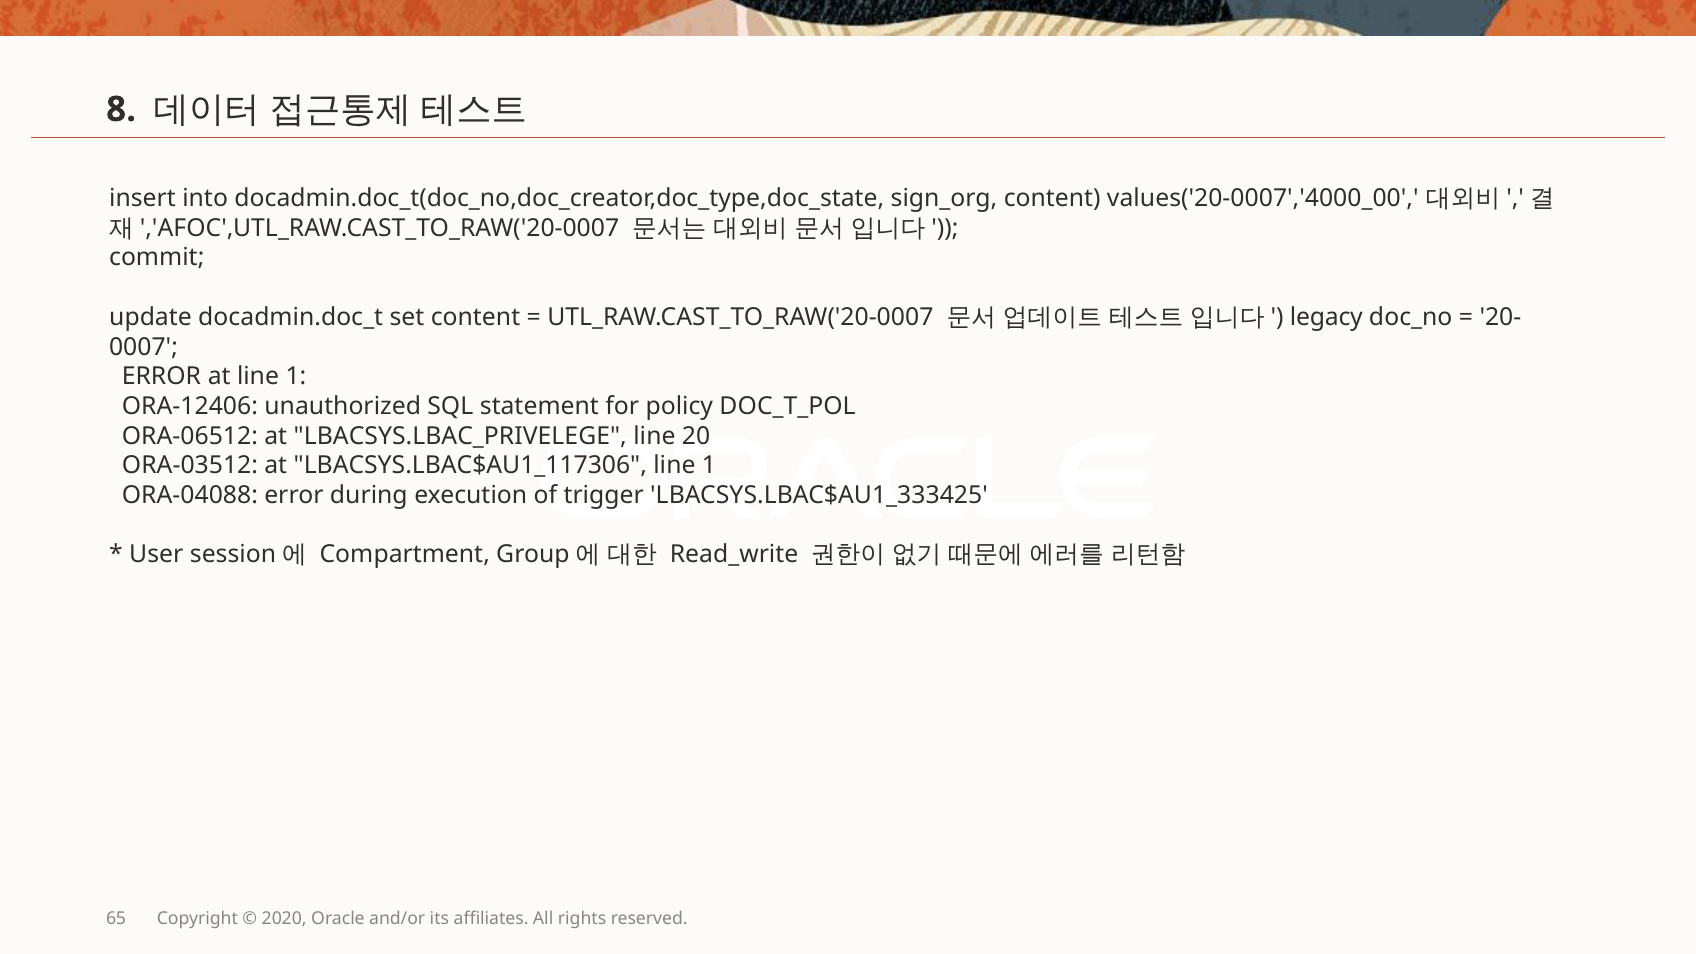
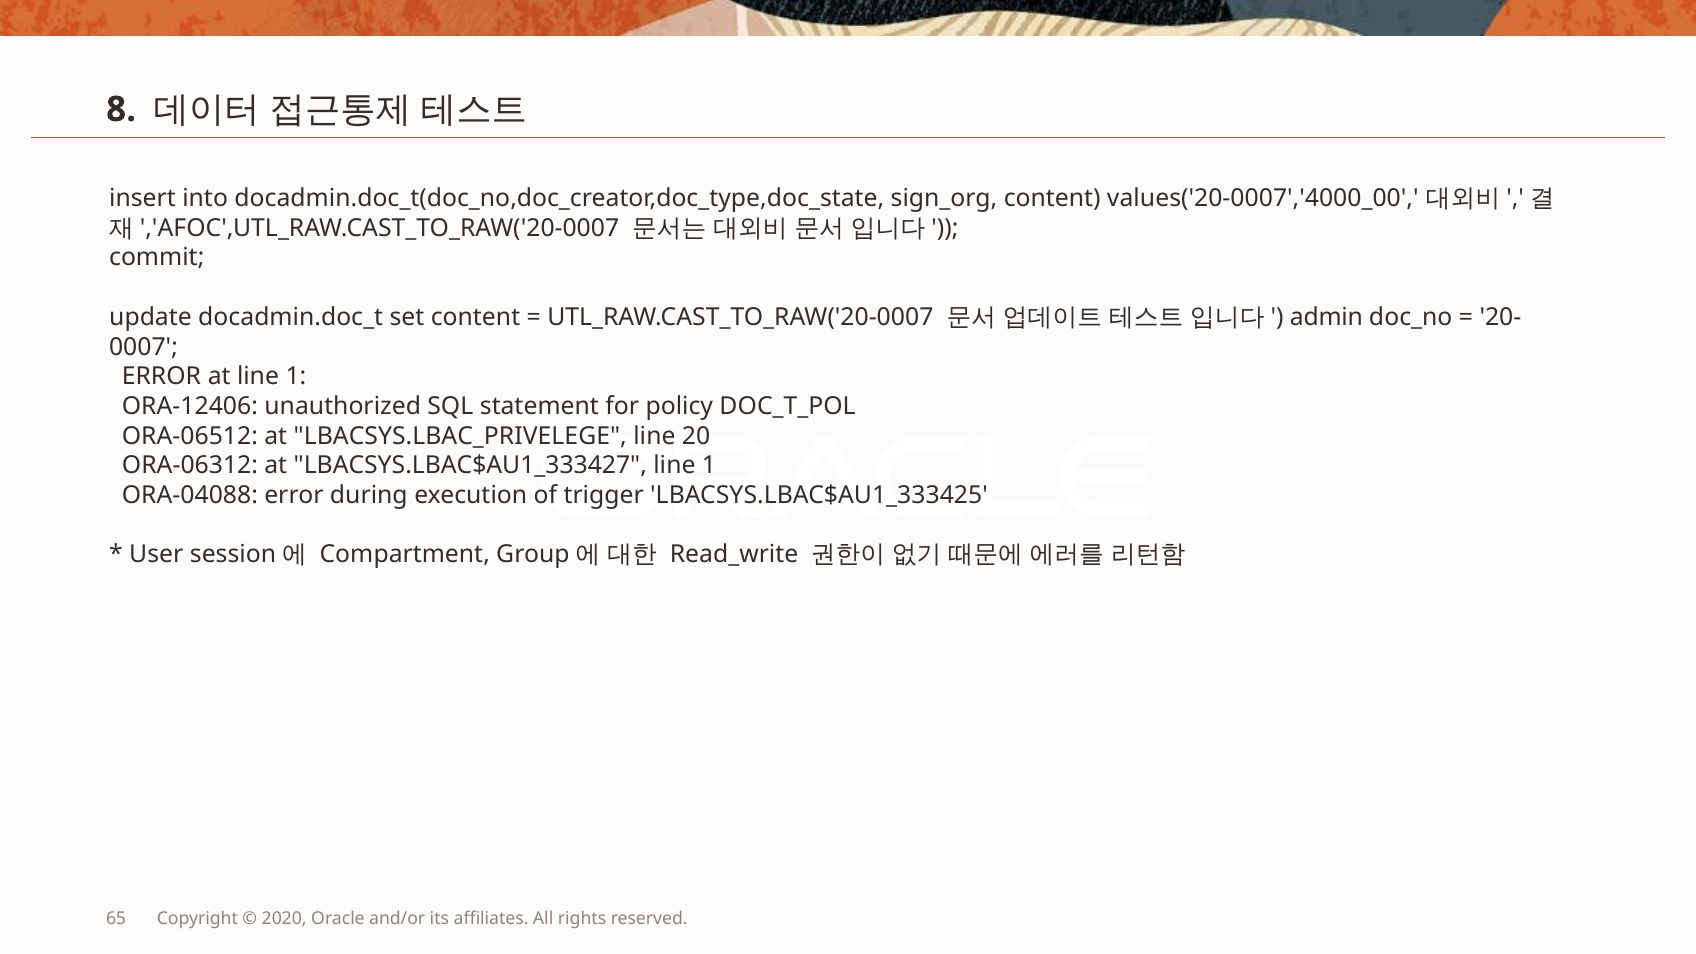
legacy: legacy -> admin
ORA-03512: ORA-03512 -> ORA-06312
LBACSYS.LBAC$AU1_117306: LBACSYS.LBAC$AU1_117306 -> LBACSYS.LBAC$AU1_333427
